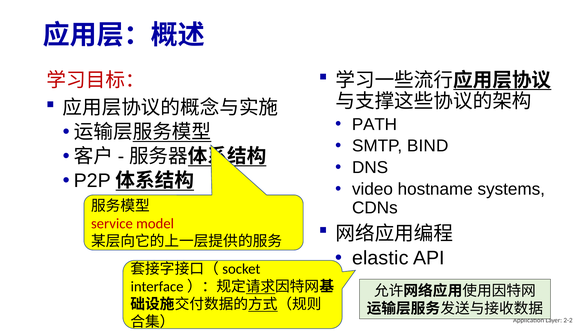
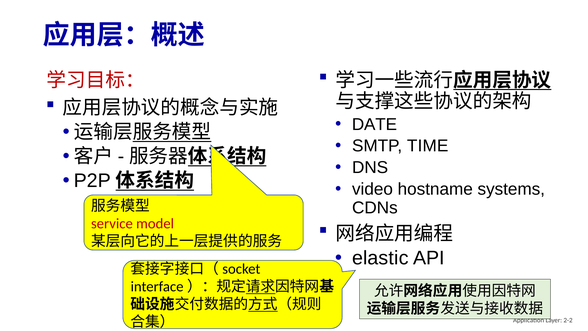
PATH: PATH -> DATE
BIND: BIND -> TIME
